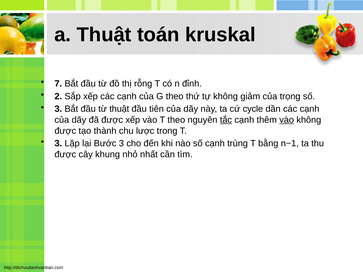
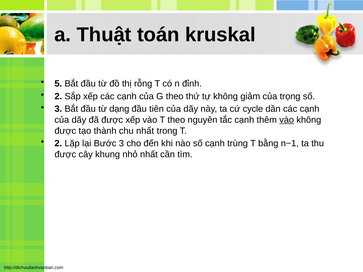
7: 7 -> 5
từ thuật: thuật -> dạng
tắc underline: present -> none
chu lược: lược -> nhất
3 at (58, 144): 3 -> 2
